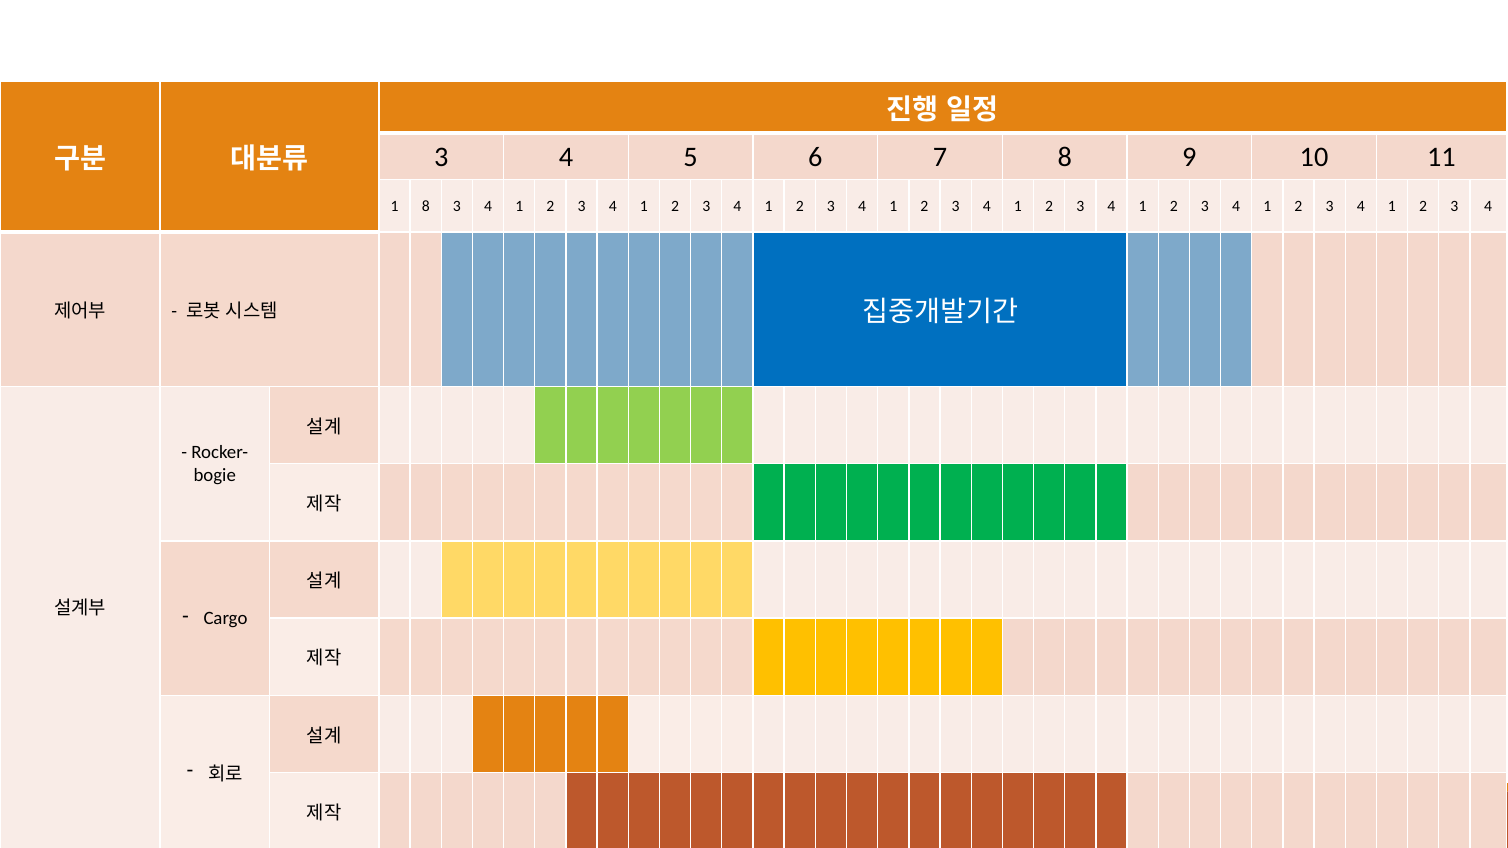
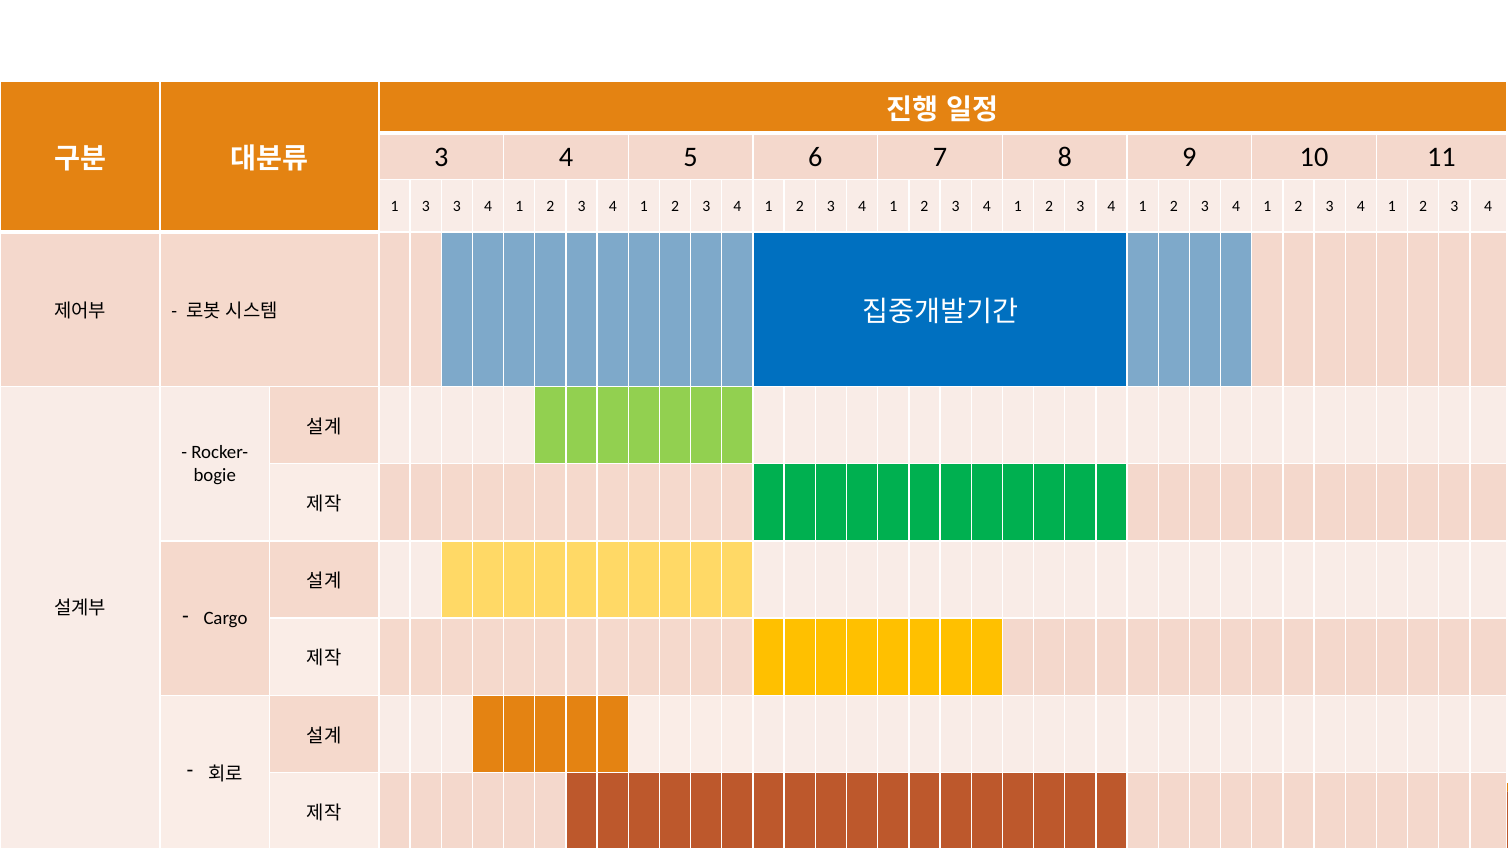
1 8: 8 -> 3
